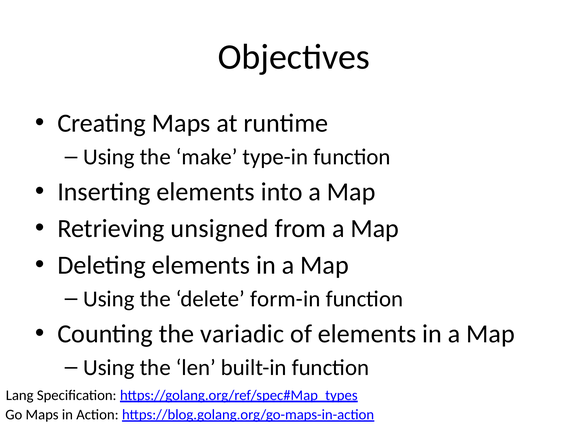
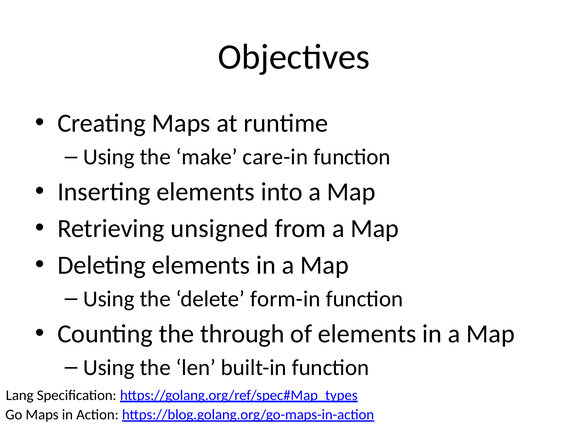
type-in: type-in -> care-in
variadic: variadic -> through
